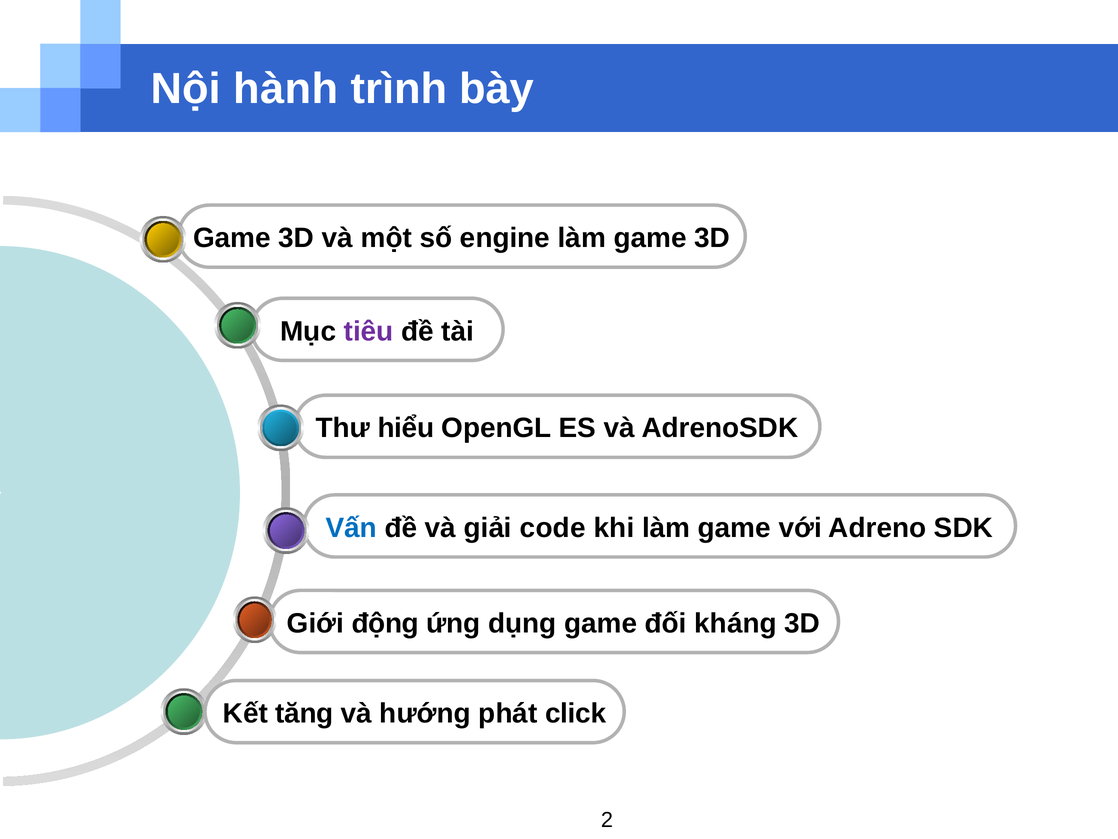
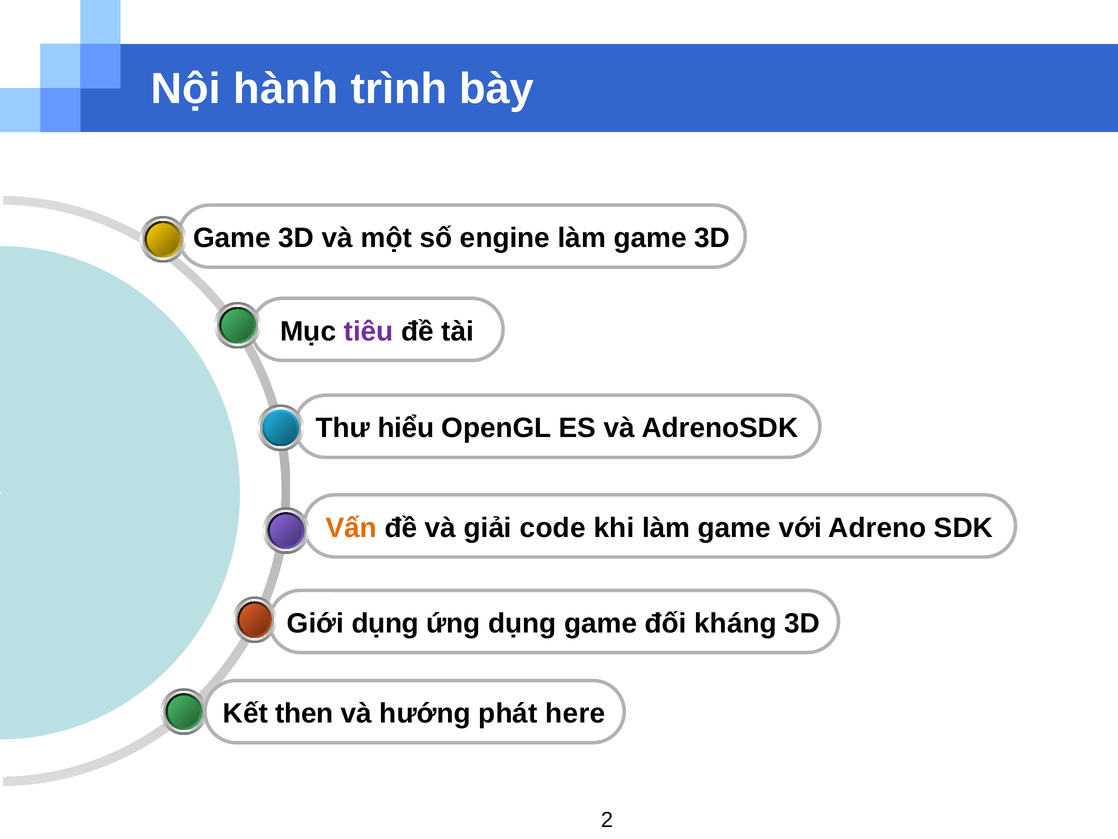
Vấn colour: blue -> orange
động at (385, 623): động -> dụng
tăng: tăng -> then
click: click -> here
